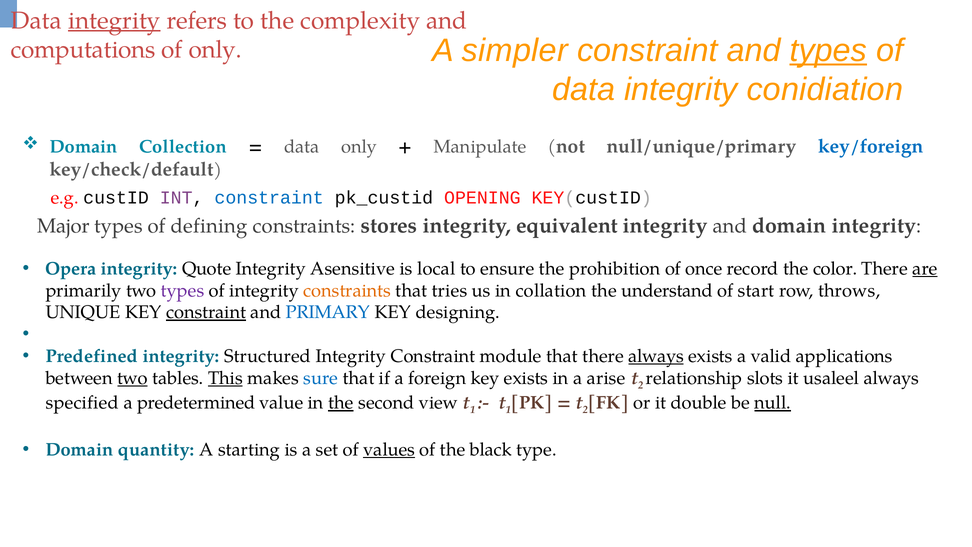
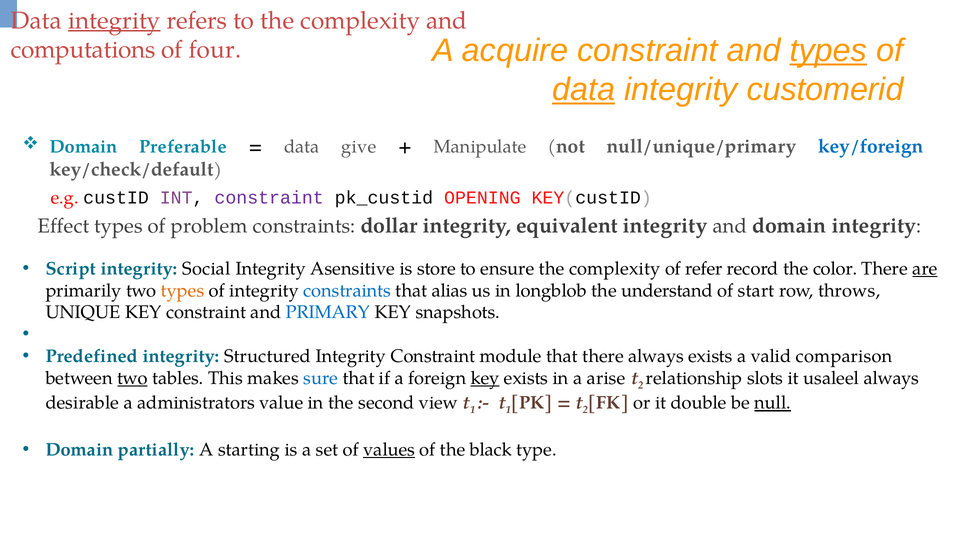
simpler: simpler -> acquire
of only: only -> four
data at (584, 89) underline: none -> present
conidiation: conidiation -> customerid
Collection: Collection -> Preferable
data only: only -> give
constraint at (269, 198) colour: blue -> purple
Major: Major -> Effect
defining: defining -> problem
stores: stores -> dollar
Opera: Opera -> Script
Quote: Quote -> Social
local: local -> store
ensure the prohibition: prohibition -> complexity
once: once -> refer
types at (183, 290) colour: purple -> orange
constraints at (347, 290) colour: orange -> blue
tries: tries -> alias
collation: collation -> longblob
constraint at (206, 312) underline: present -> none
designing: designing -> snapshots
always at (656, 356) underline: present -> none
applications: applications -> comparison
This underline: present -> none
key at (485, 378) underline: none -> present
specified: specified -> desirable
predetermined: predetermined -> administrators
the at (341, 403) underline: present -> none
quantity: quantity -> partially
